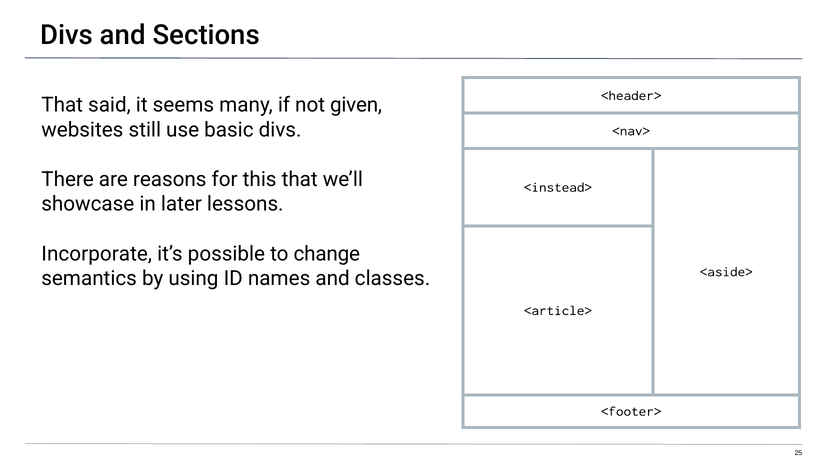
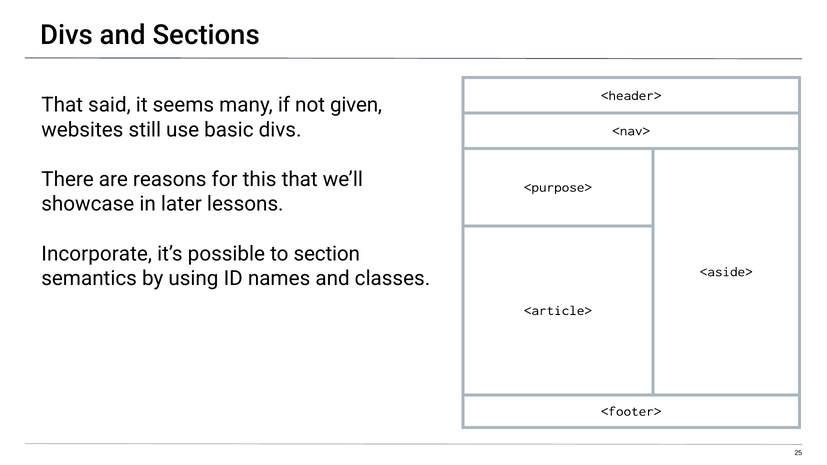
<instead>: <instead> -> <purpose>
change: change -> section
